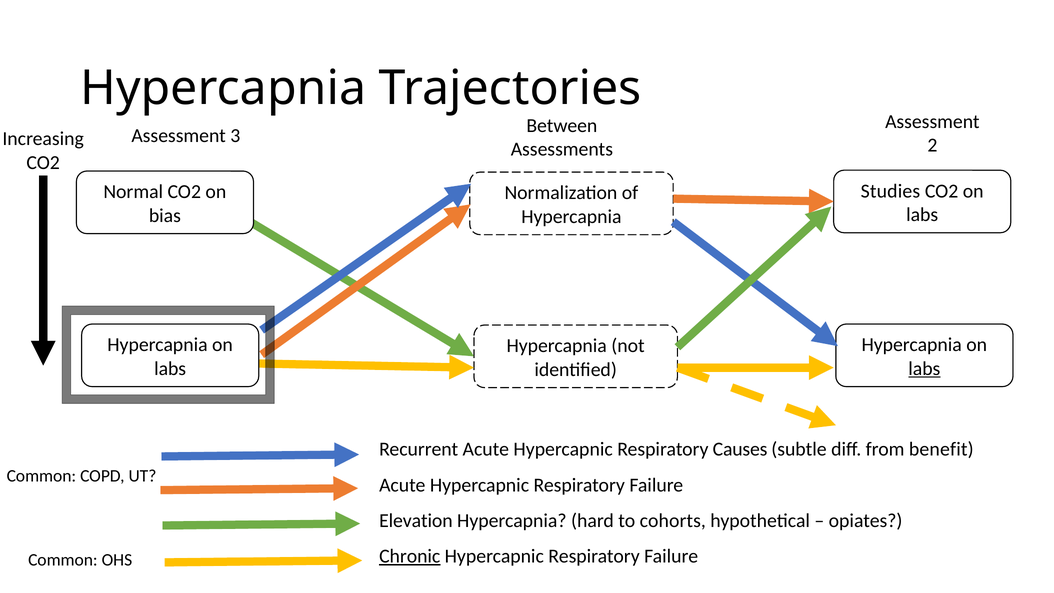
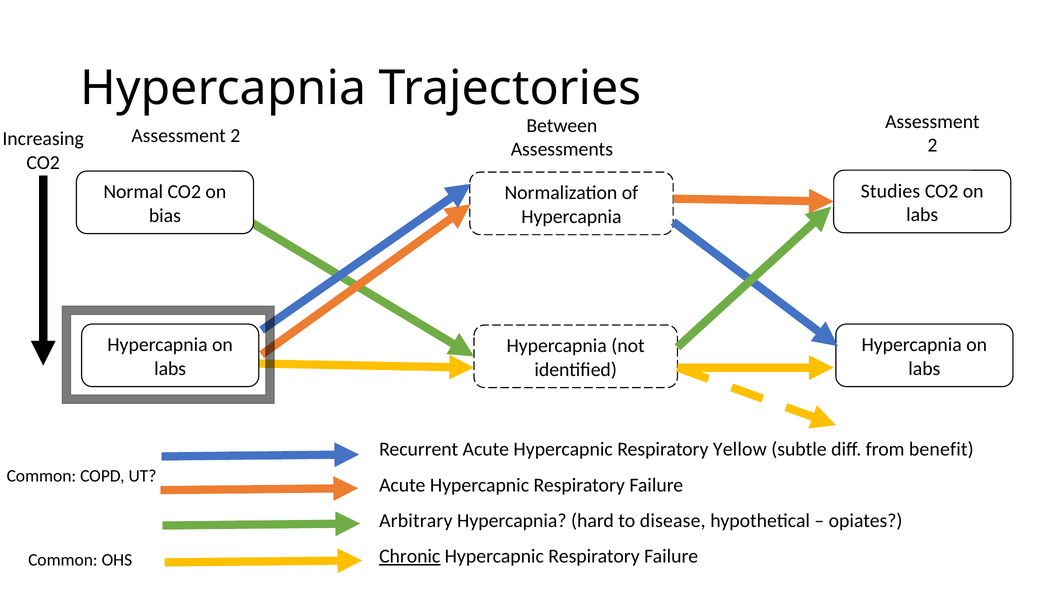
3 at (235, 136): 3 -> 2
labs at (924, 368) underline: present -> none
Causes: Causes -> Yellow
Elevation: Elevation -> Arbitrary
cohorts: cohorts -> disease
